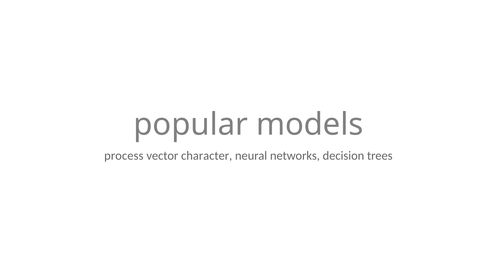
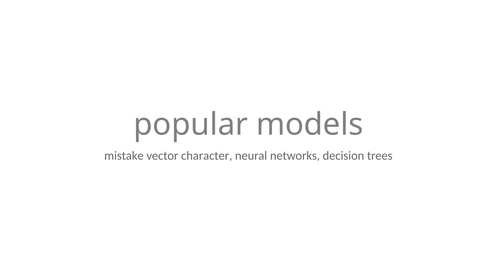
process: process -> mistake
